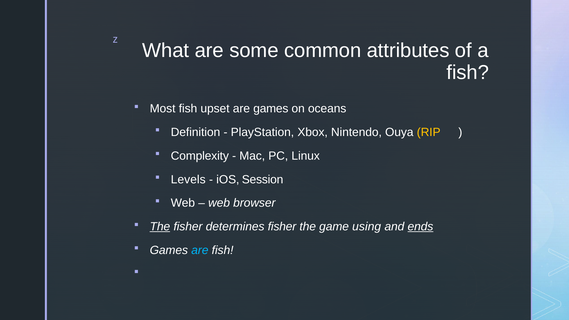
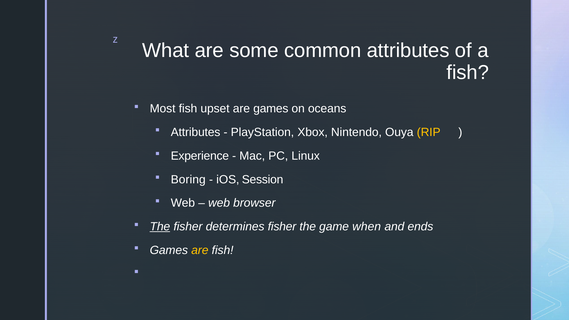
Definition at (196, 132): Definition -> Attributes
Complexity: Complexity -> Experience
Levels: Levels -> Boring
using: using -> when
ends underline: present -> none
are at (200, 250) colour: light blue -> yellow
